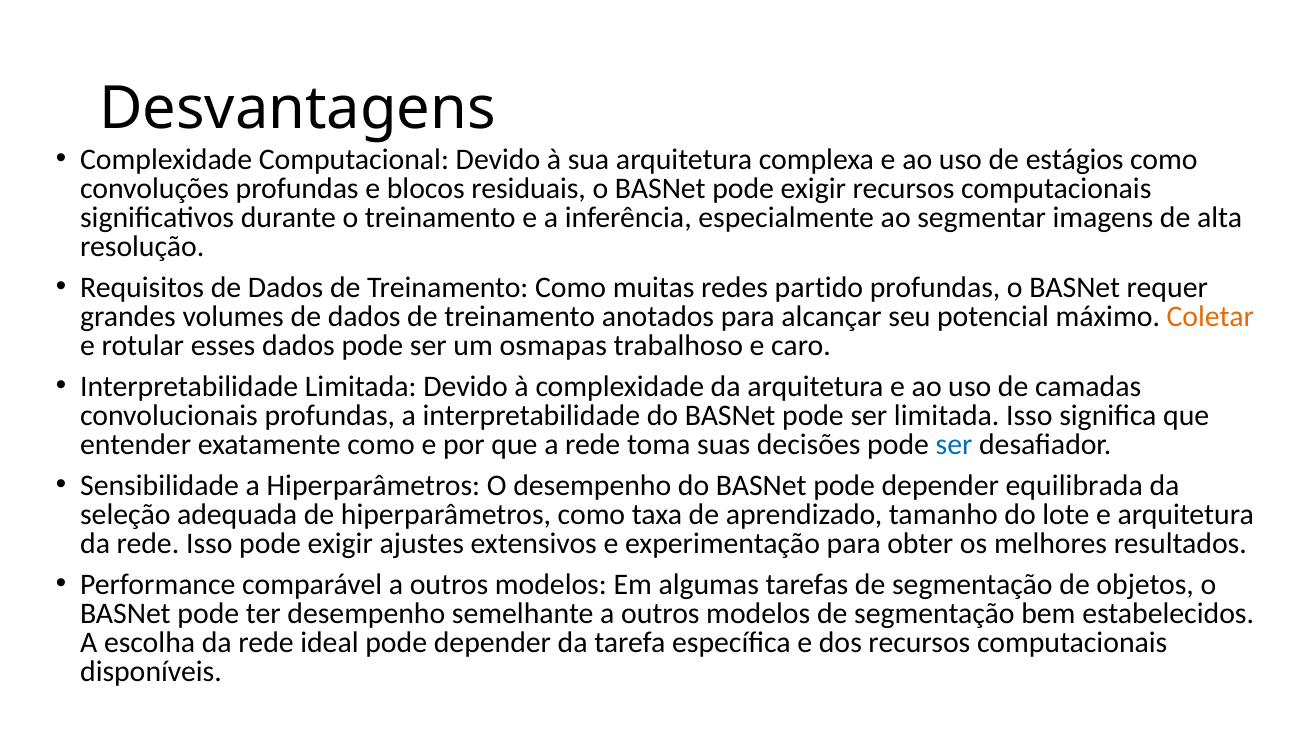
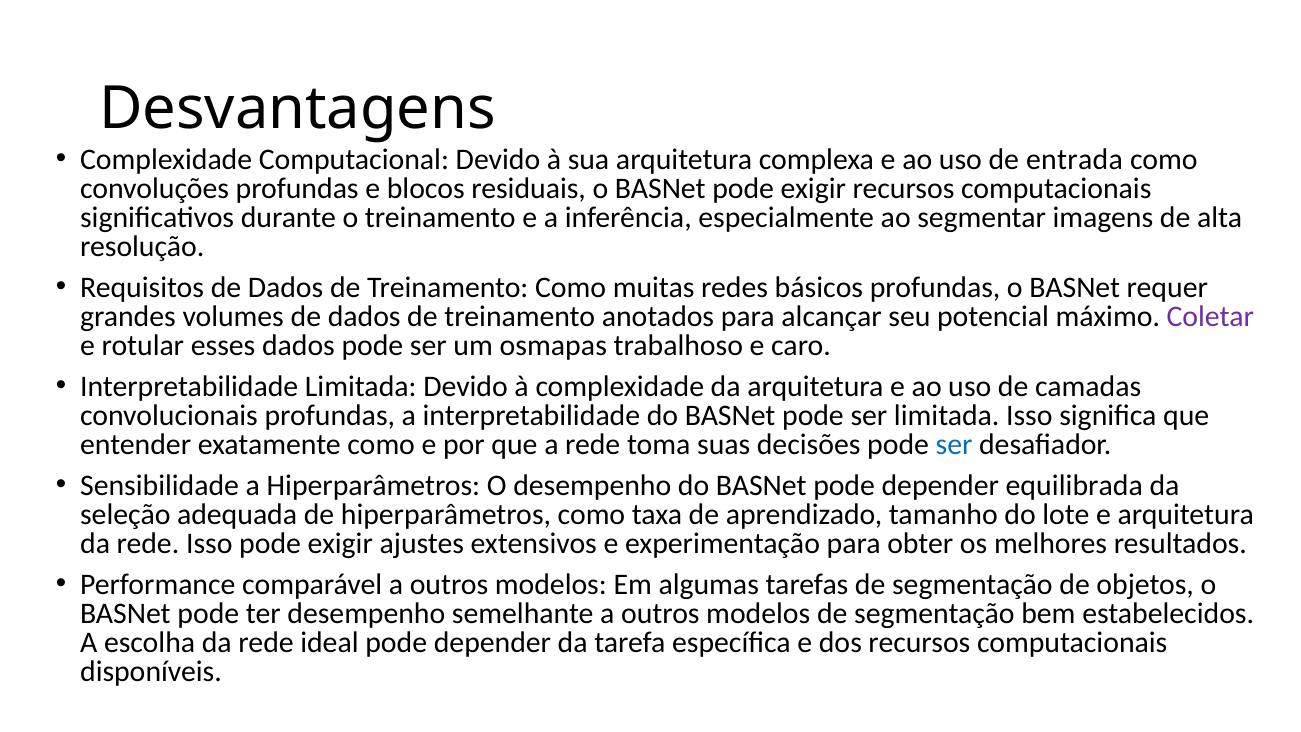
estágios: estágios -> entrada
partido: partido -> básicos
Coletar colour: orange -> purple
